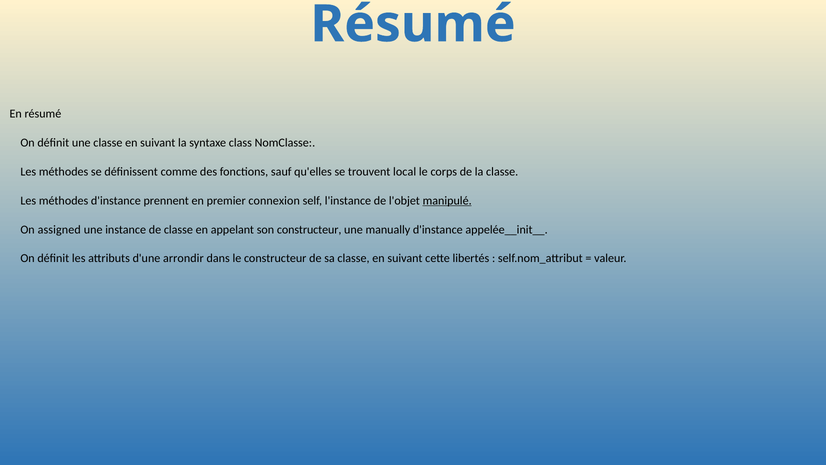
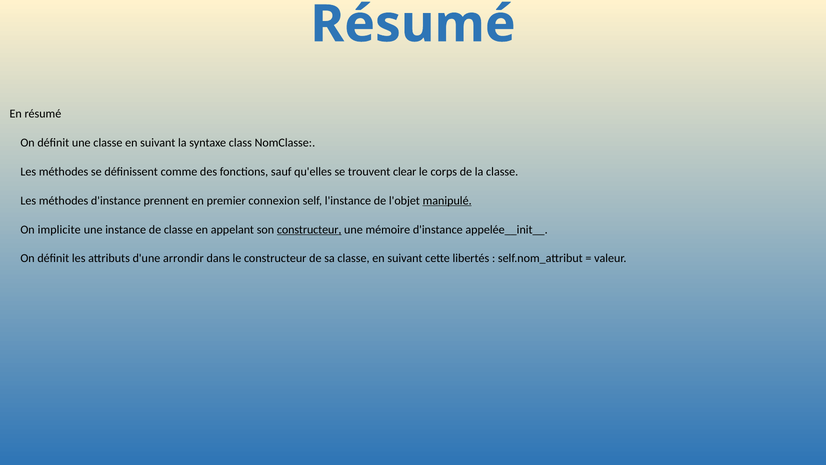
local: local -> clear
assigned: assigned -> implicite
constructeur at (309, 229) underline: none -> present
manually: manually -> mémoire
